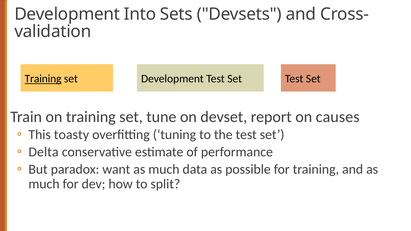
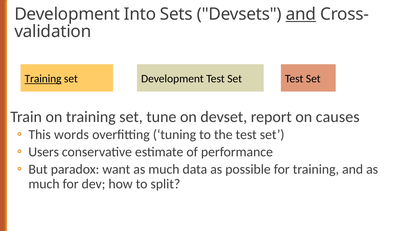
and at (301, 14) underline: none -> present
toasty: toasty -> words
Delta: Delta -> Users
